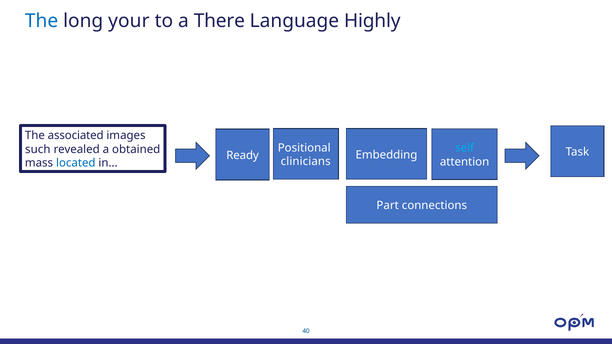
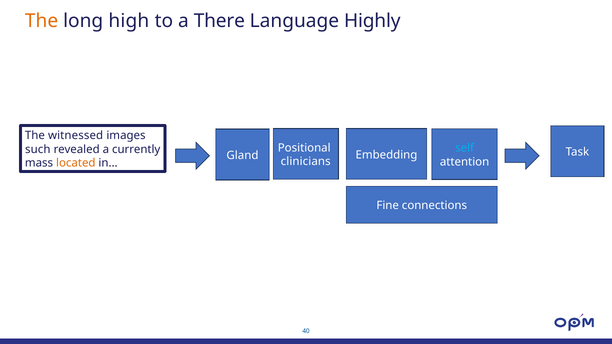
The at (42, 21) colour: blue -> orange
your: your -> high
associated: associated -> witnessed
obtained: obtained -> currently
Ready: Ready -> Gland
located colour: blue -> orange
Part: Part -> Fine
